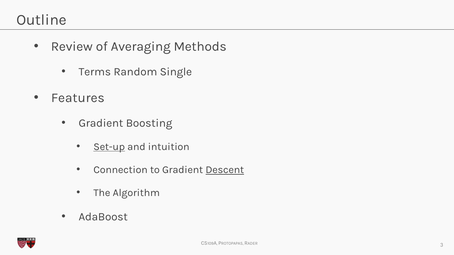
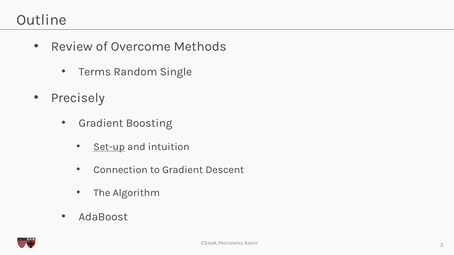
Averaging: Averaging -> Overcome
Features: Features -> Precisely
Descent underline: present -> none
